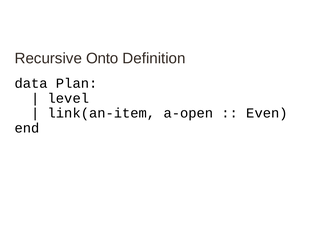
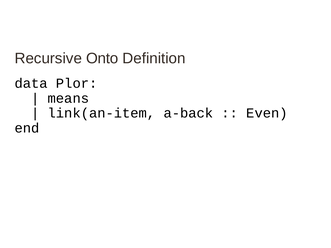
Plan: Plan -> Plor
level: level -> means
a-open: a-open -> a-back
